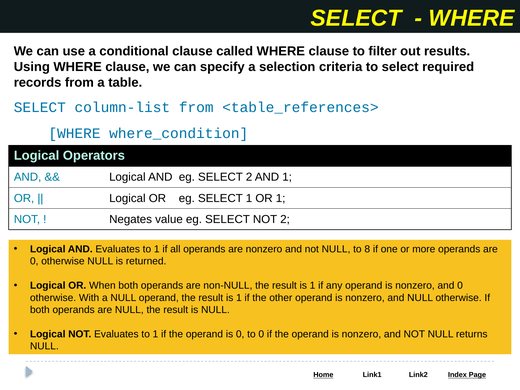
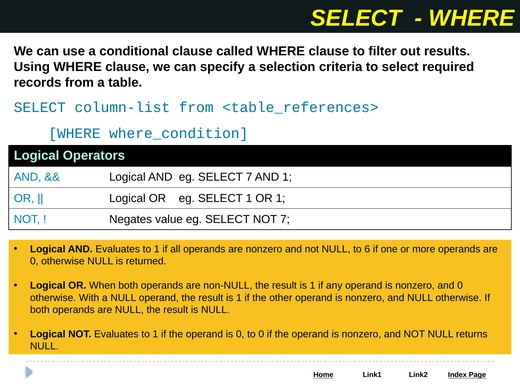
SELECT 2: 2 -> 7
NOT 2: 2 -> 7
8: 8 -> 6
